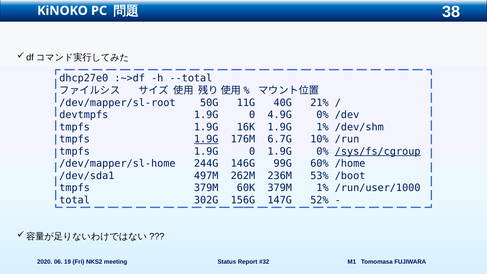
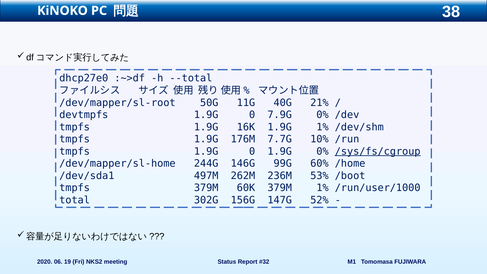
4.9G: 4.9G -> 7.9G
1.9G at (206, 139) underline: present -> none
6.7G: 6.7G -> 7.7G
